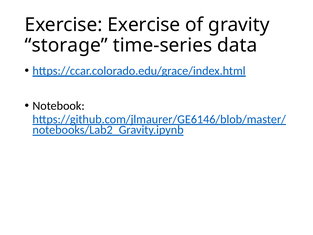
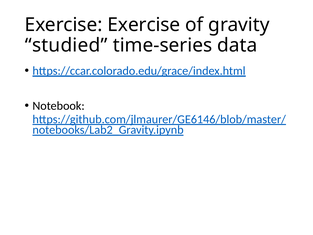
storage: storage -> studied
